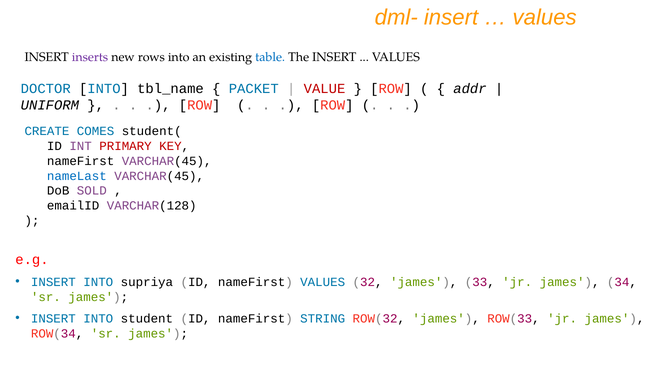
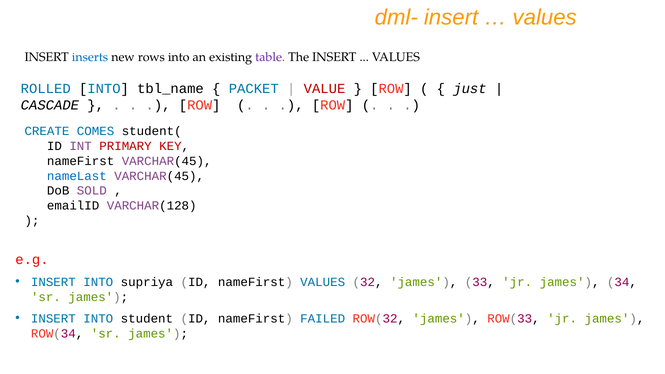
inserts colour: purple -> blue
table colour: blue -> purple
DOCTOR: DOCTOR -> ROLLED
addr: addr -> just
UNIFORM: UNIFORM -> CASCADE
STRING: STRING -> FAILED
